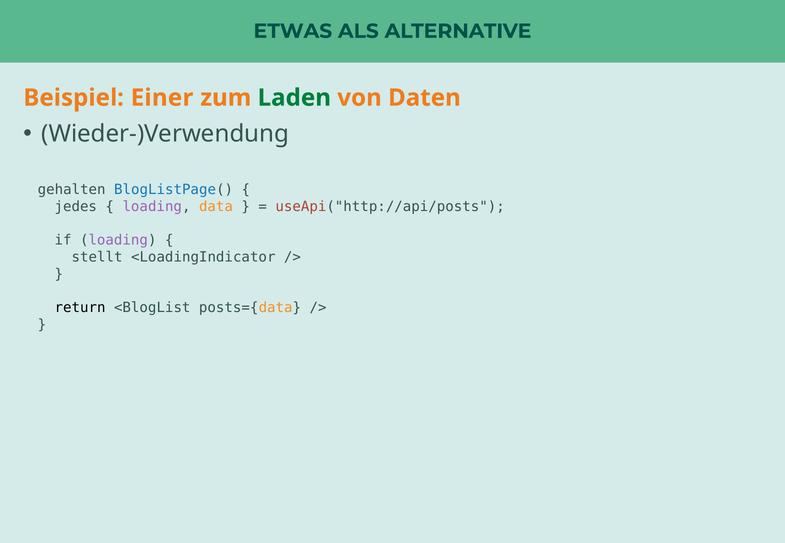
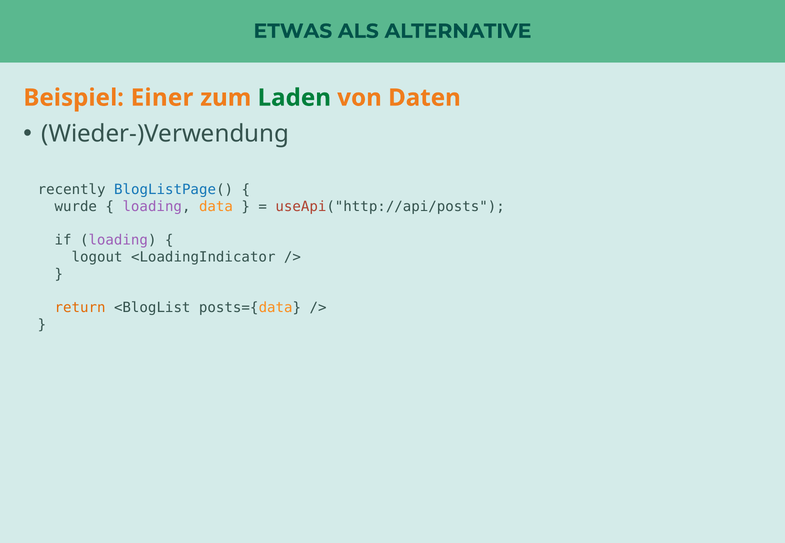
gehalten: gehalten -> recently
jedes: jedes -> wurde
stellt: stellt -> logout
return colour: black -> orange
